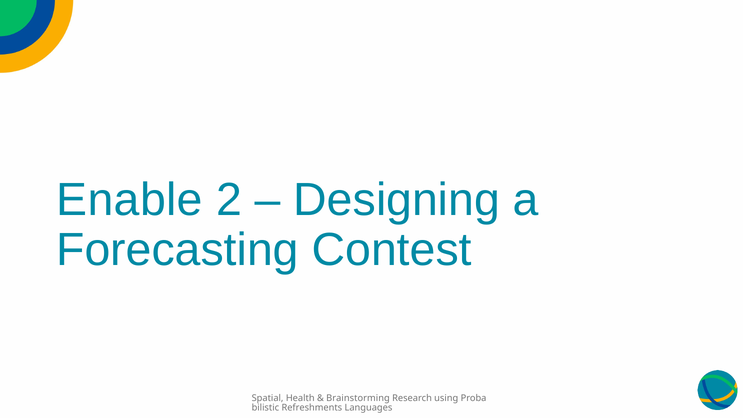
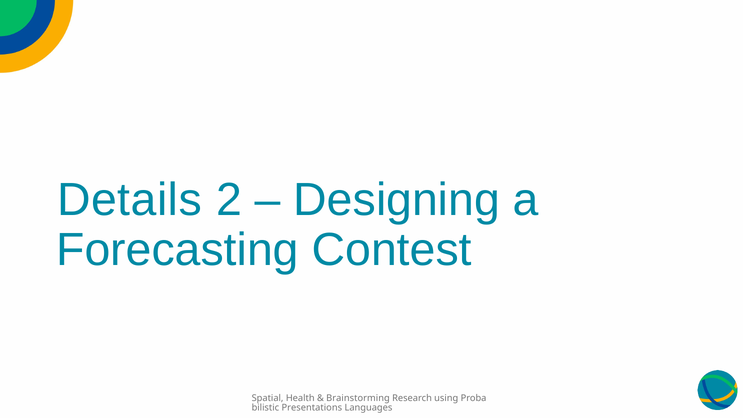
Enable: Enable -> Details
Refreshments: Refreshments -> Presentations
